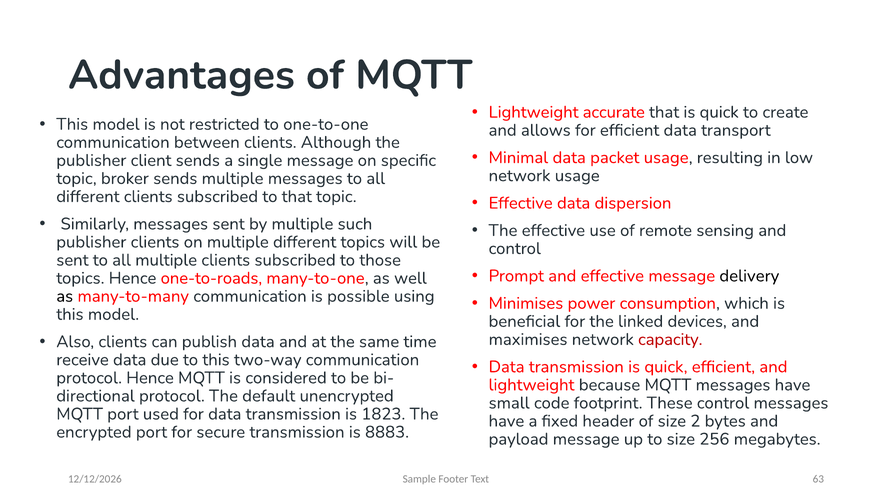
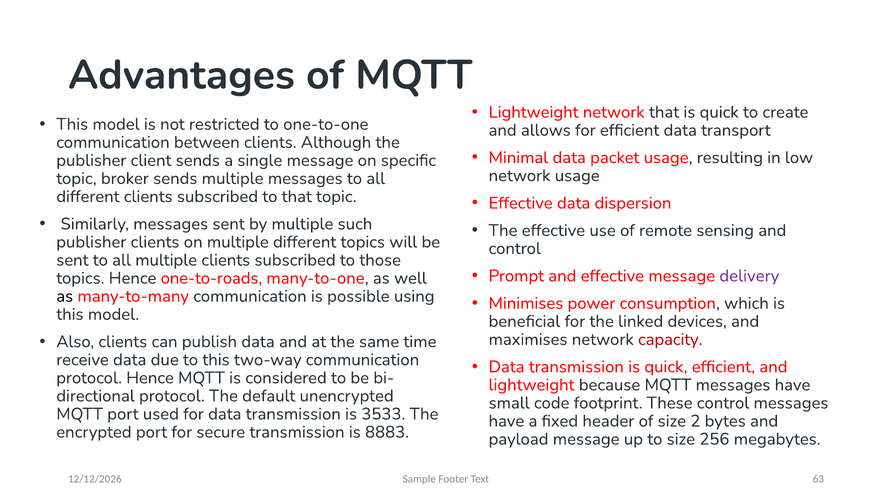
Lightweight accurate: accurate -> network
delivery colour: black -> purple
1823: 1823 -> 3533
